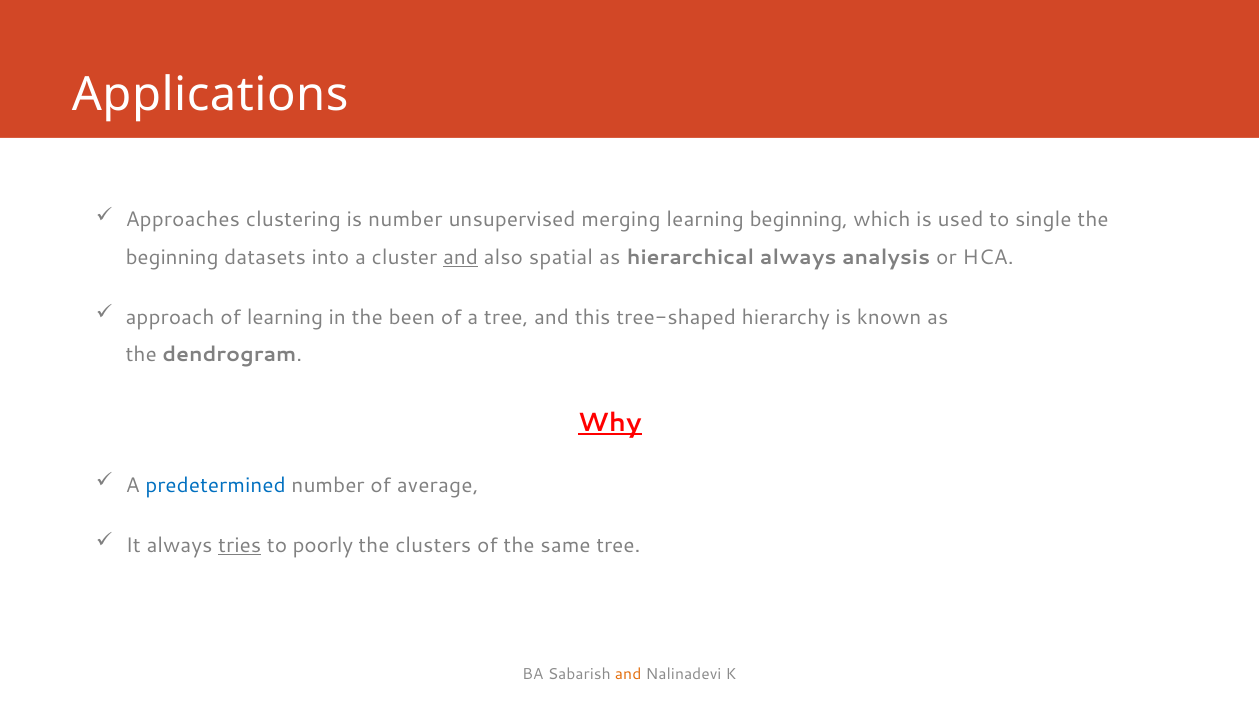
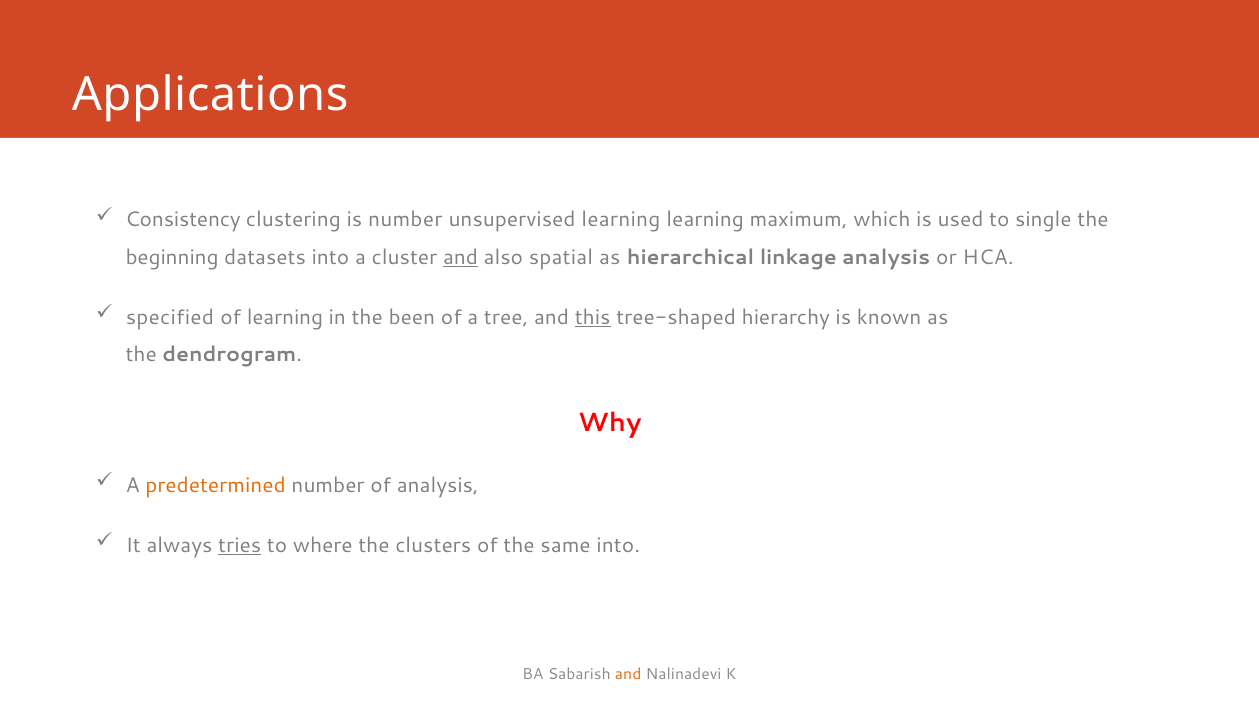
Approaches: Approaches -> Consistency
unsupervised merging: merging -> learning
learning beginning: beginning -> maximum
hierarchical always: always -> linkage
approach: approach -> specified
this underline: none -> present
Why underline: present -> none
predetermined colour: blue -> orange
of average: average -> analysis
poorly: poorly -> where
same tree: tree -> into
